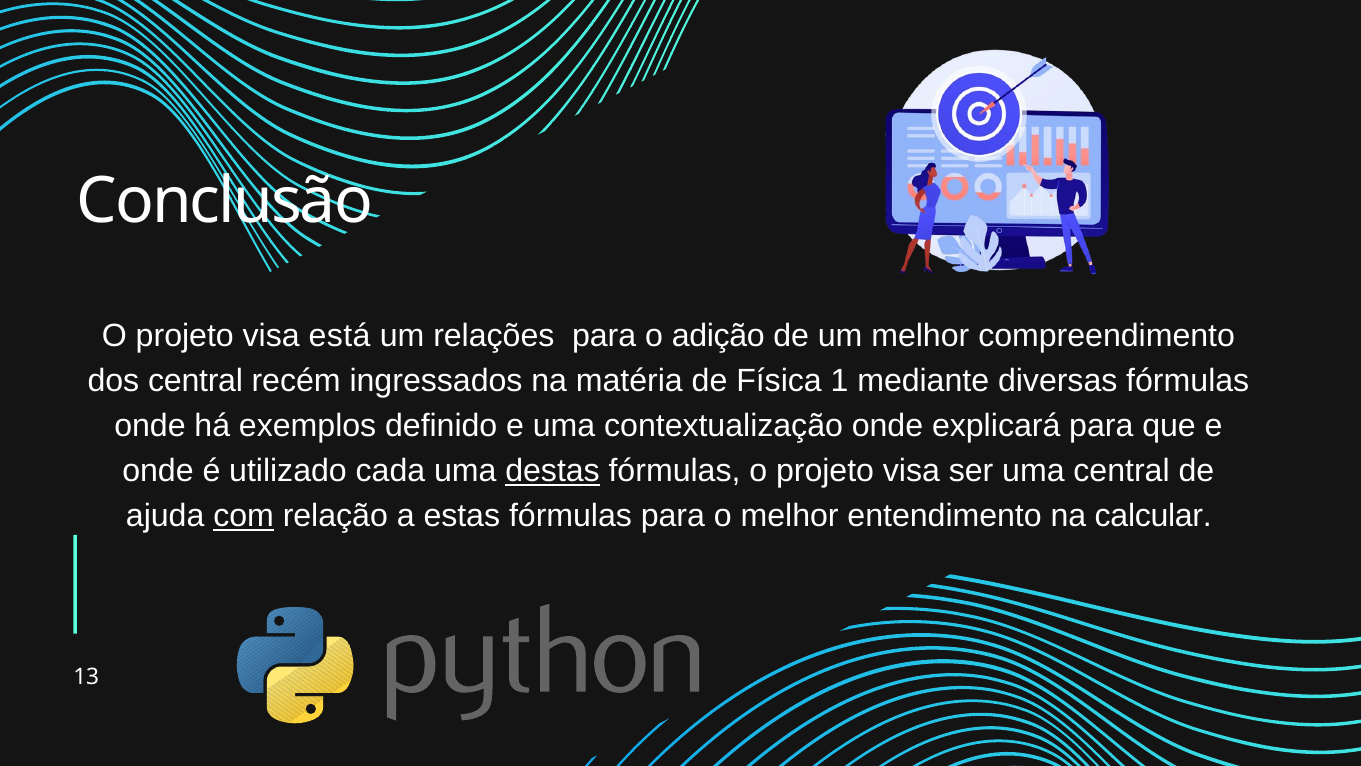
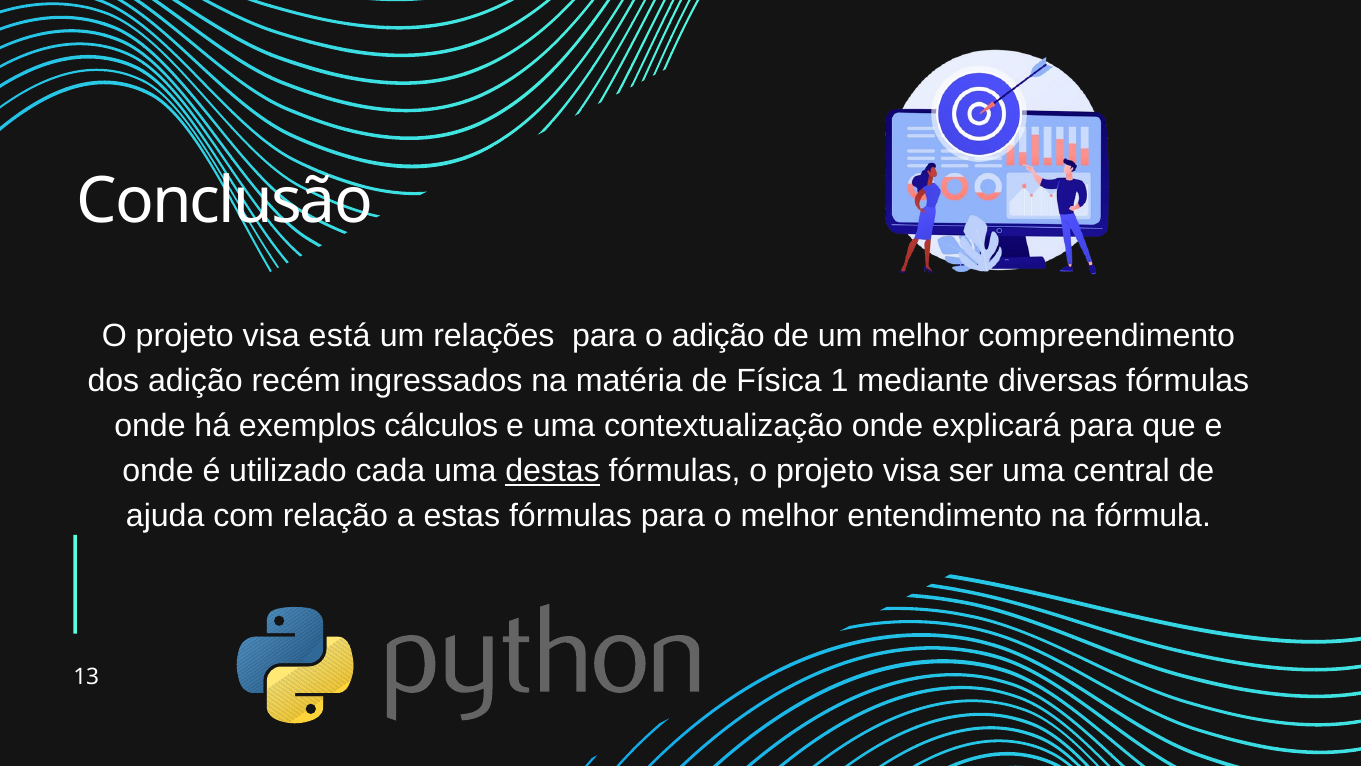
dos central: central -> adição
definido: definido -> cálculos
com underline: present -> none
calcular: calcular -> fórmula
